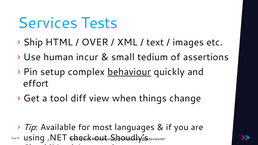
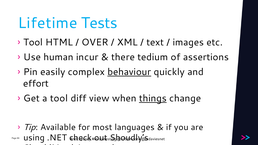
Services: Services -> Lifetime
Ship at (33, 42): Ship -> Tool
small: small -> there
setup: setup -> easily
things underline: none -> present
